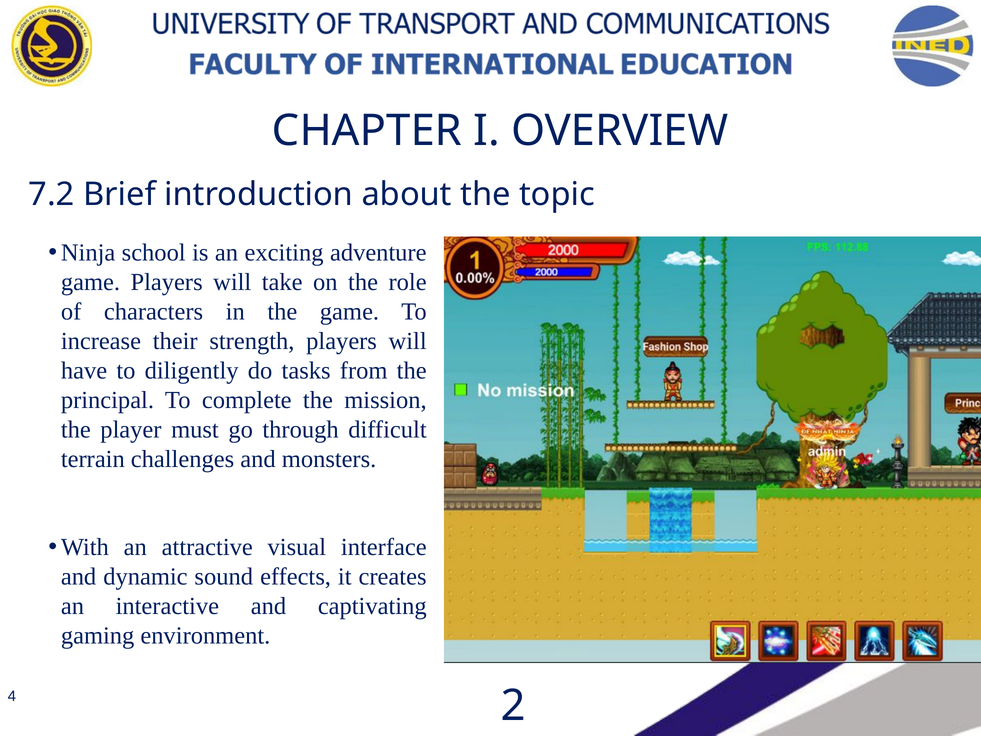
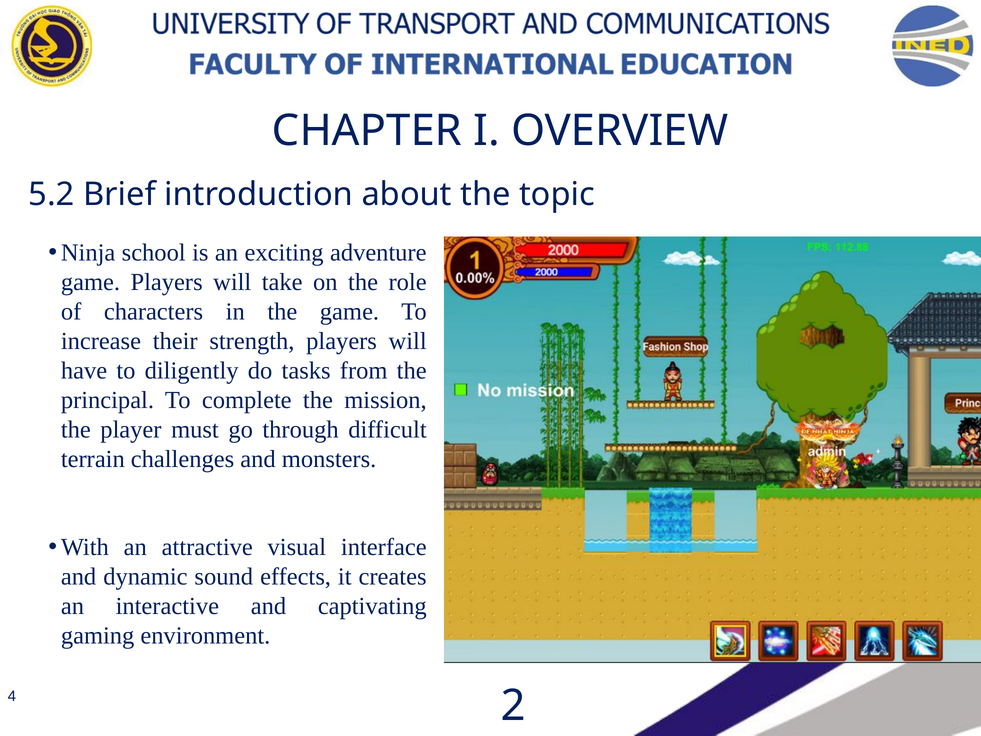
7.2: 7.2 -> 5.2
